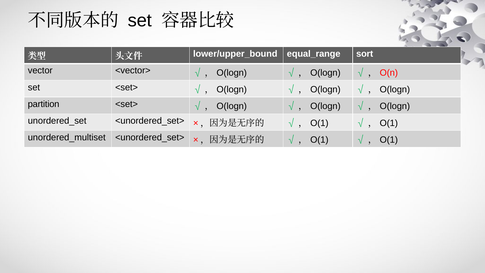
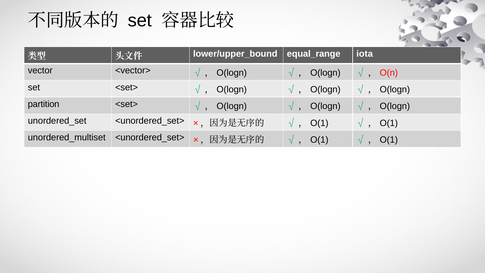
sort: sort -> iota
